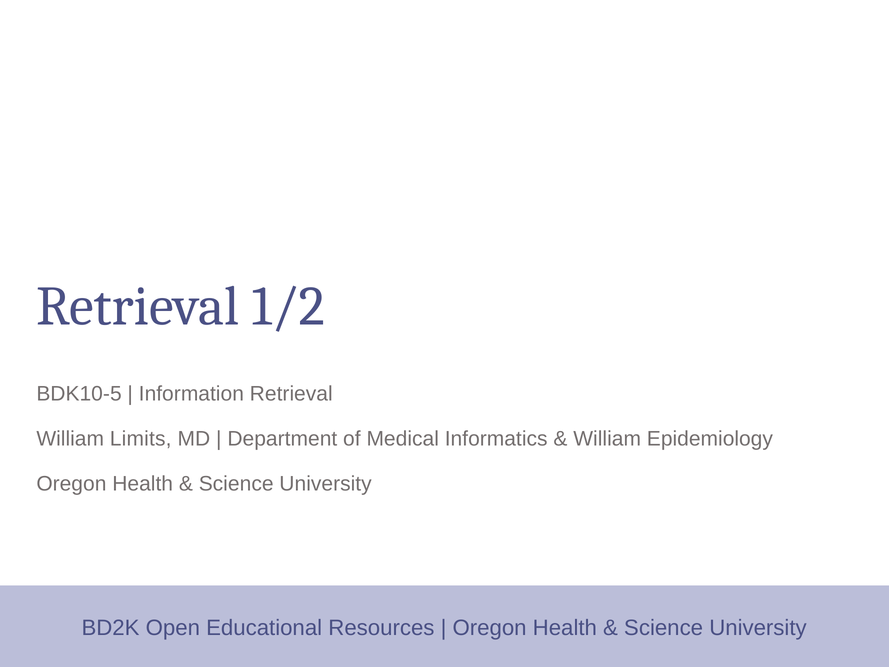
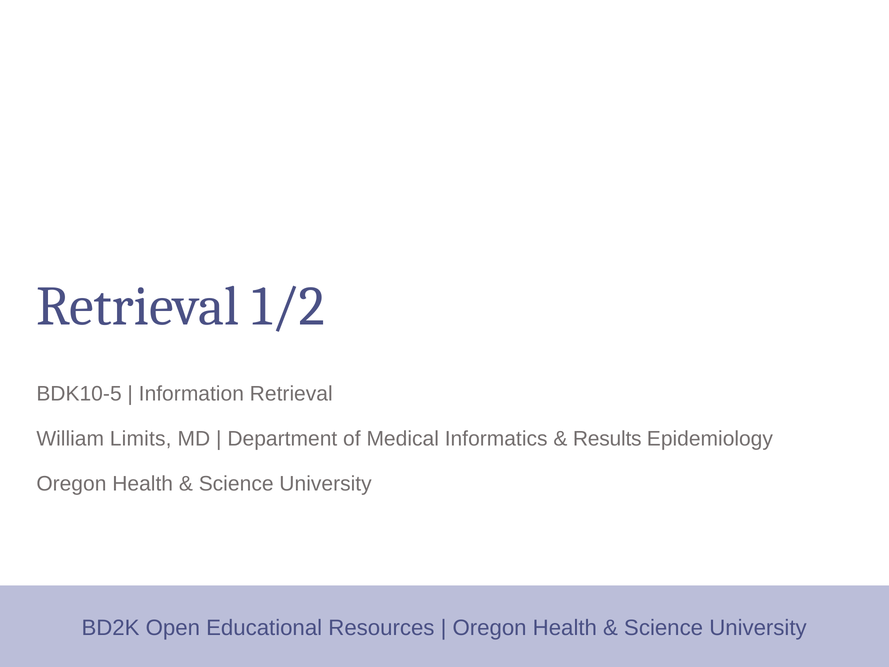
William at (607, 438): William -> Results
